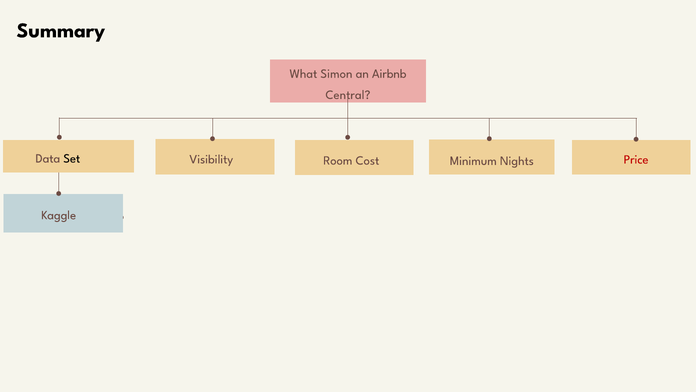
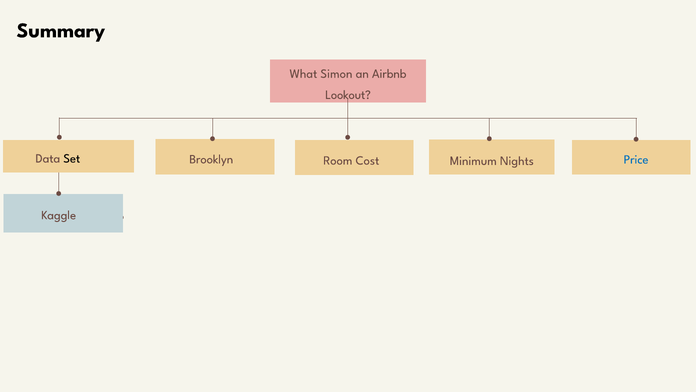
Central: Central -> Lookout
Visibility: Visibility -> Brooklyn
Price colour: red -> blue
